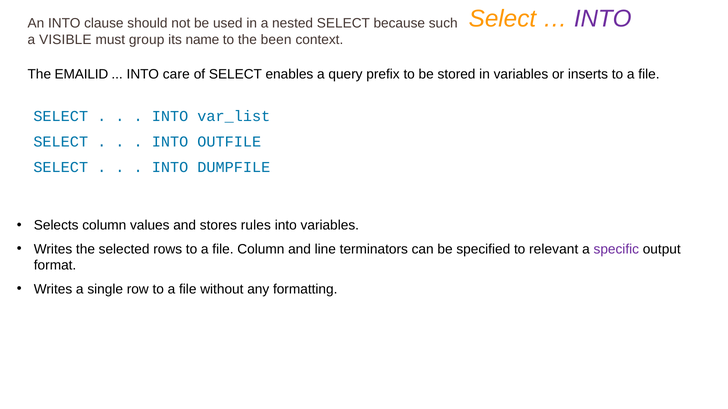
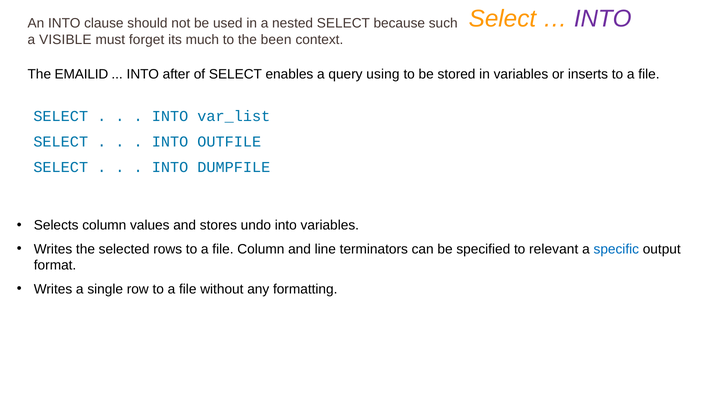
group: group -> forget
name: name -> much
care: care -> after
prefix: prefix -> using
rules: rules -> undo
specific colour: purple -> blue
